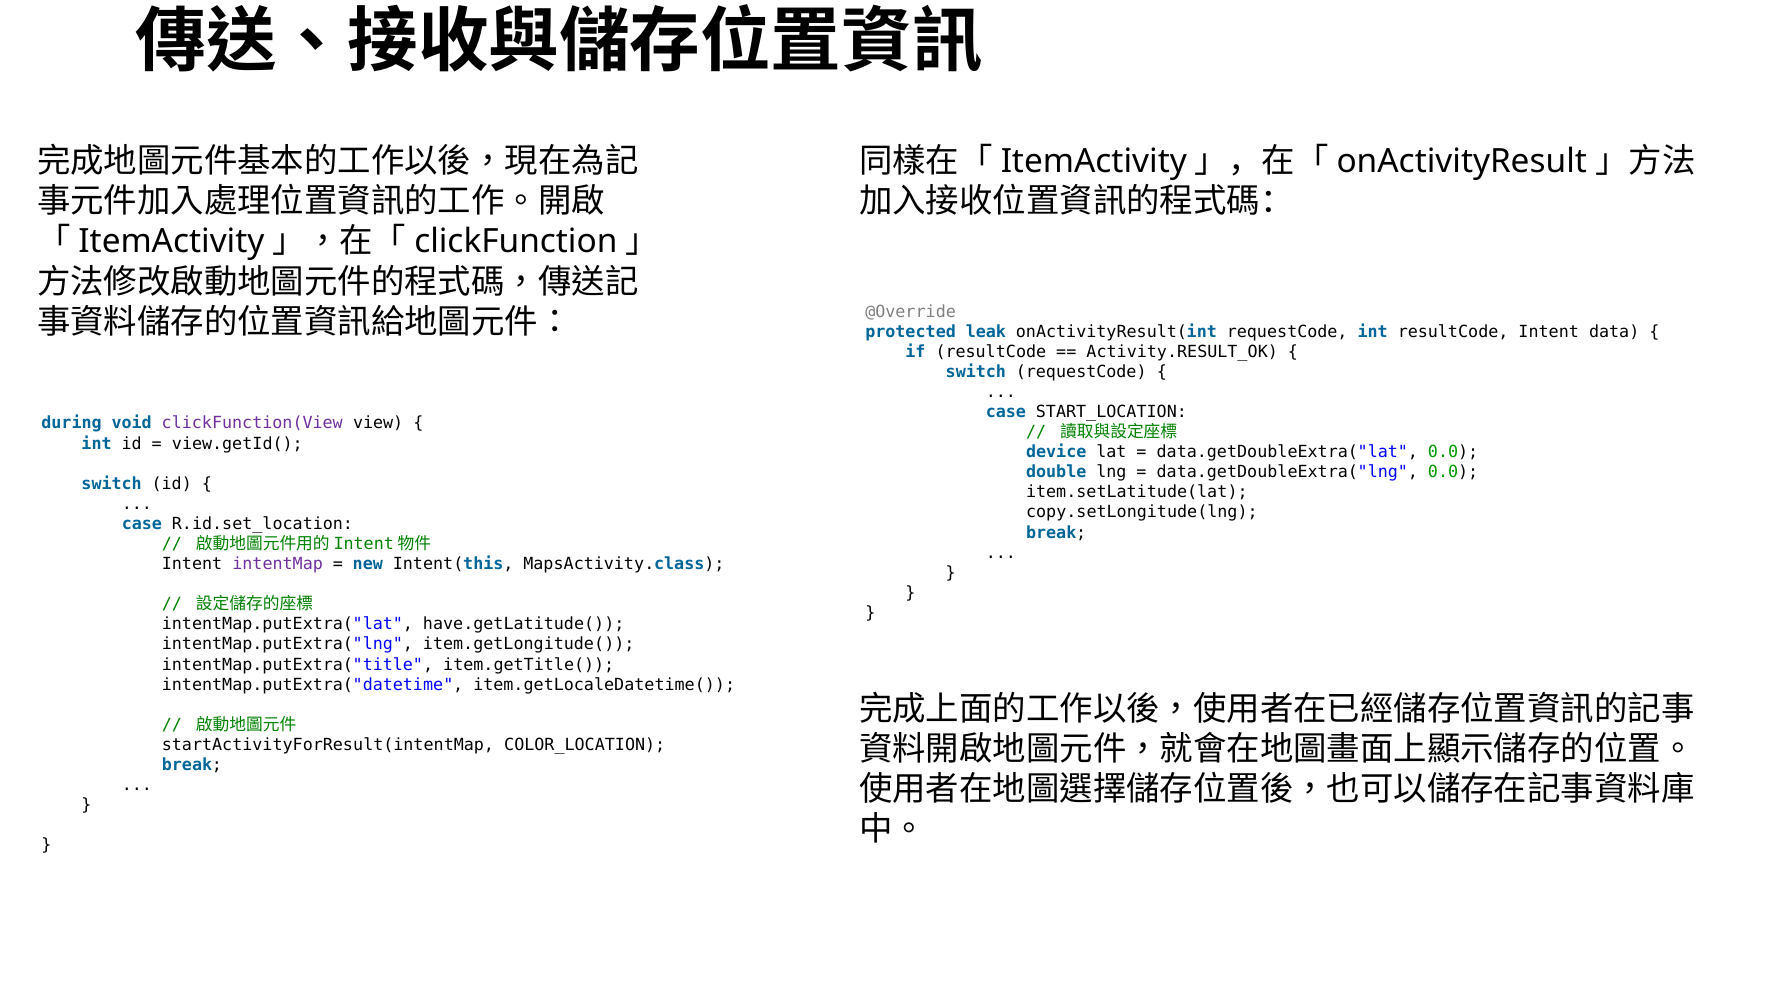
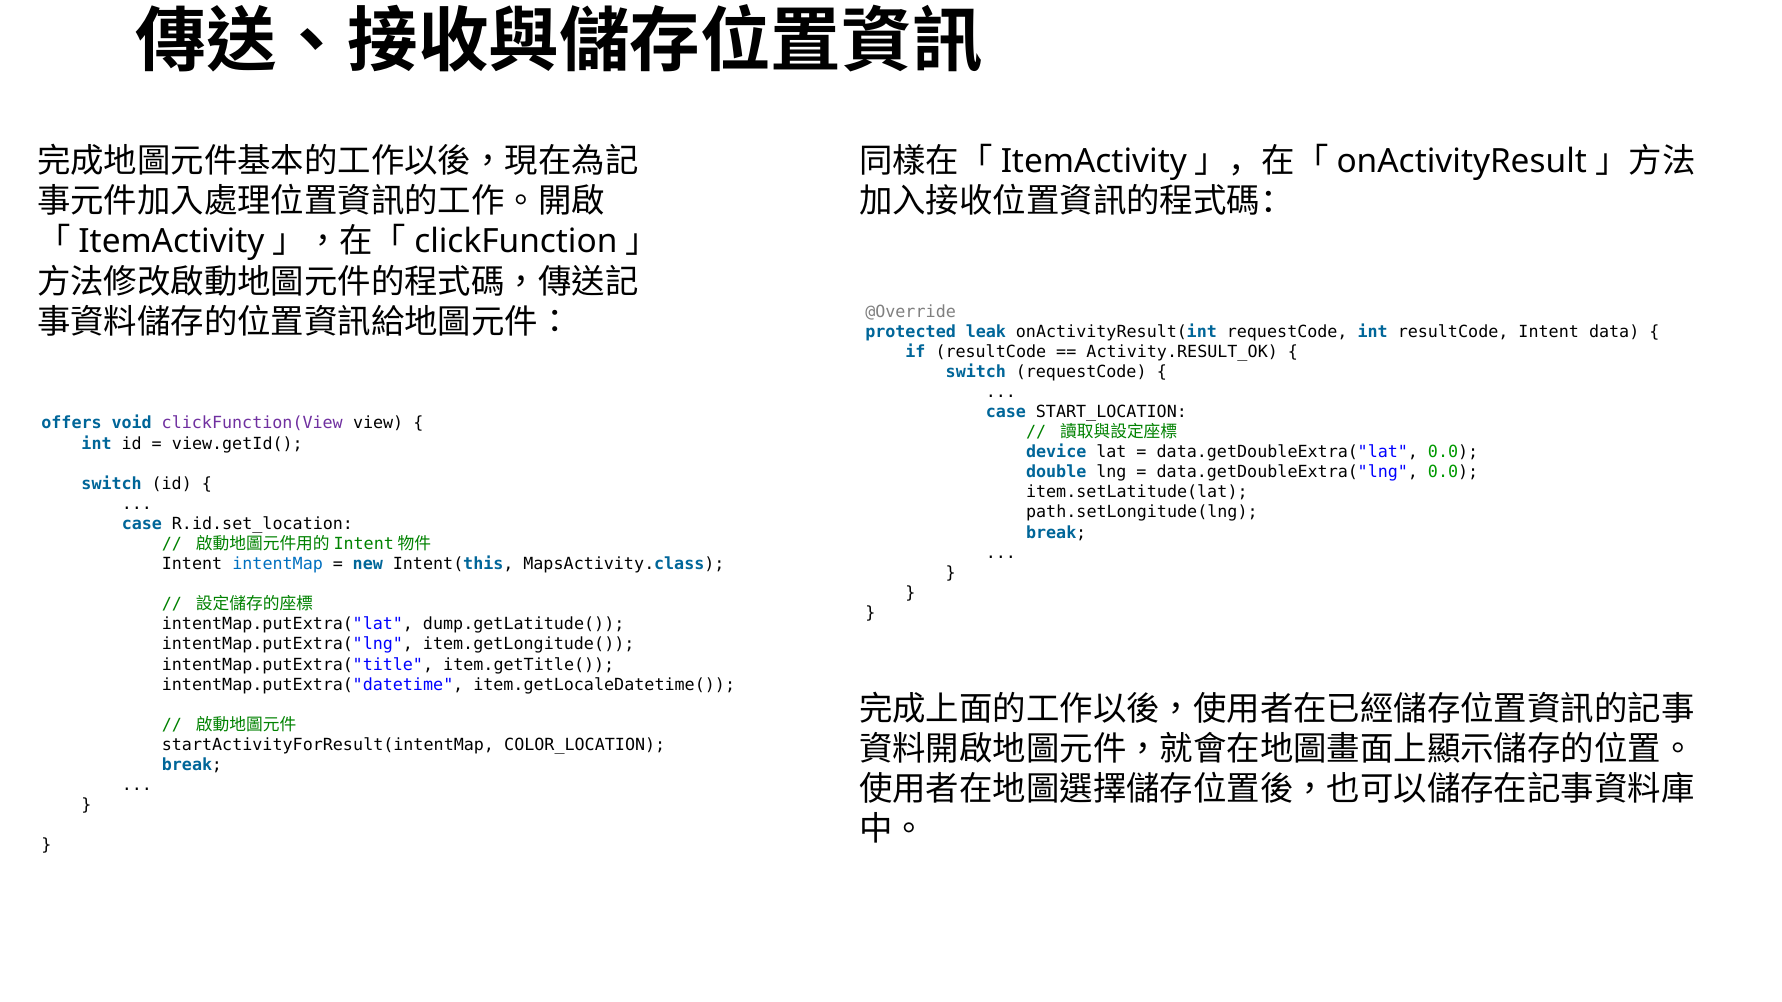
during: during -> offers
copy.setLongitude(lng: copy.setLongitude(lng -> path.setLongitude(lng
intentMap colour: purple -> blue
have.getLatitude(: have.getLatitude( -> dump.getLatitude(
